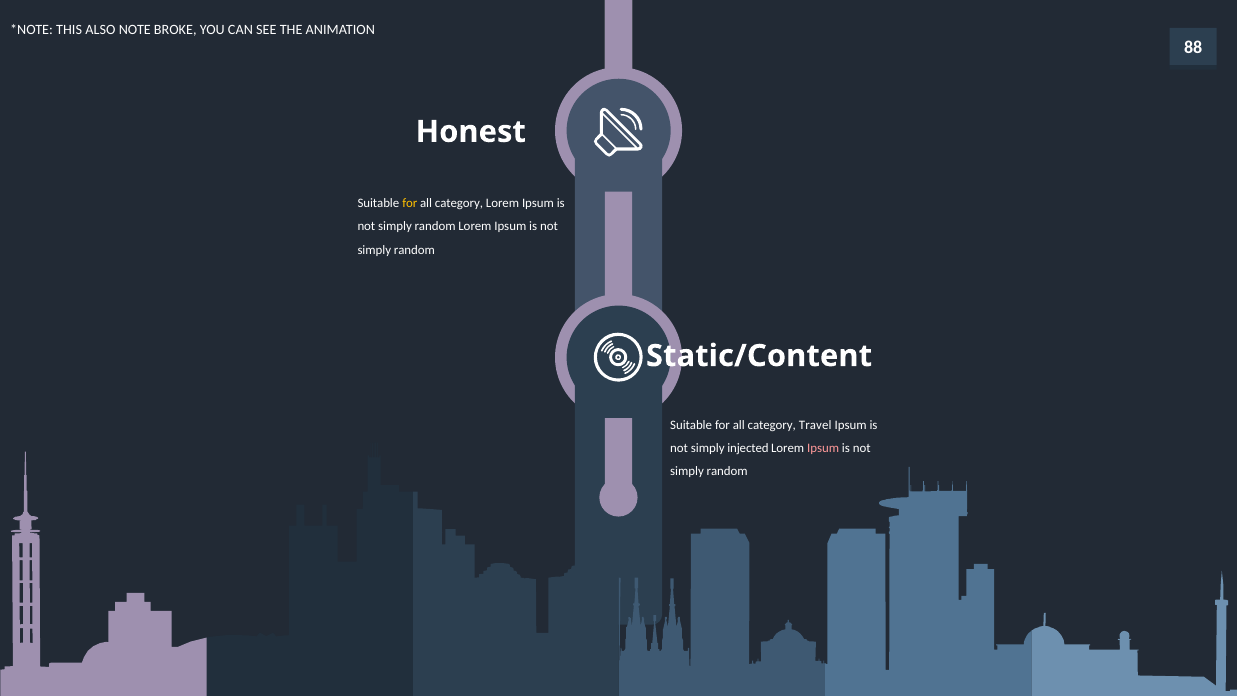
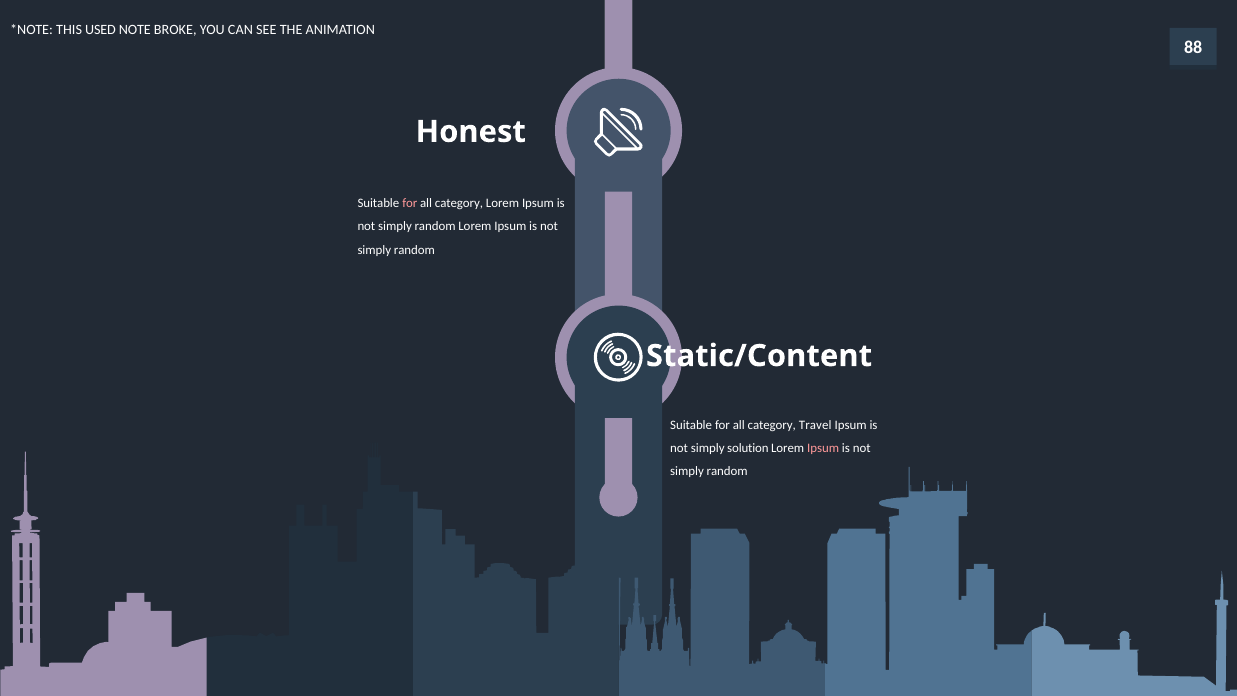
ALSO: ALSO -> USED
for at (410, 203) colour: yellow -> pink
injected: injected -> solution
